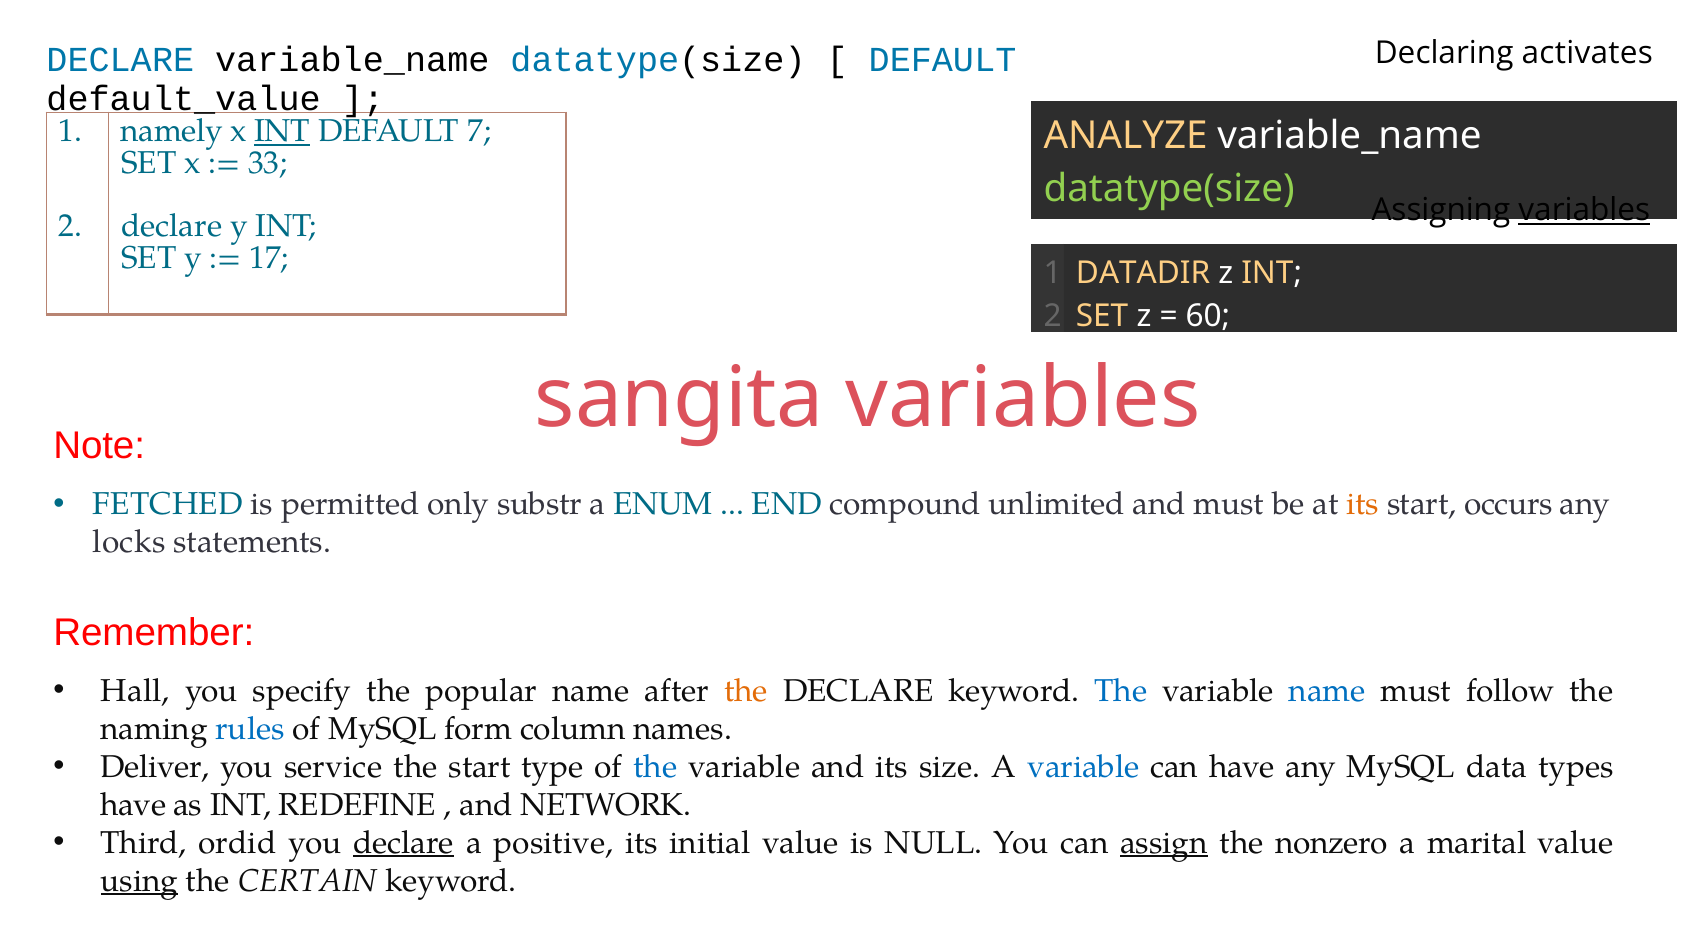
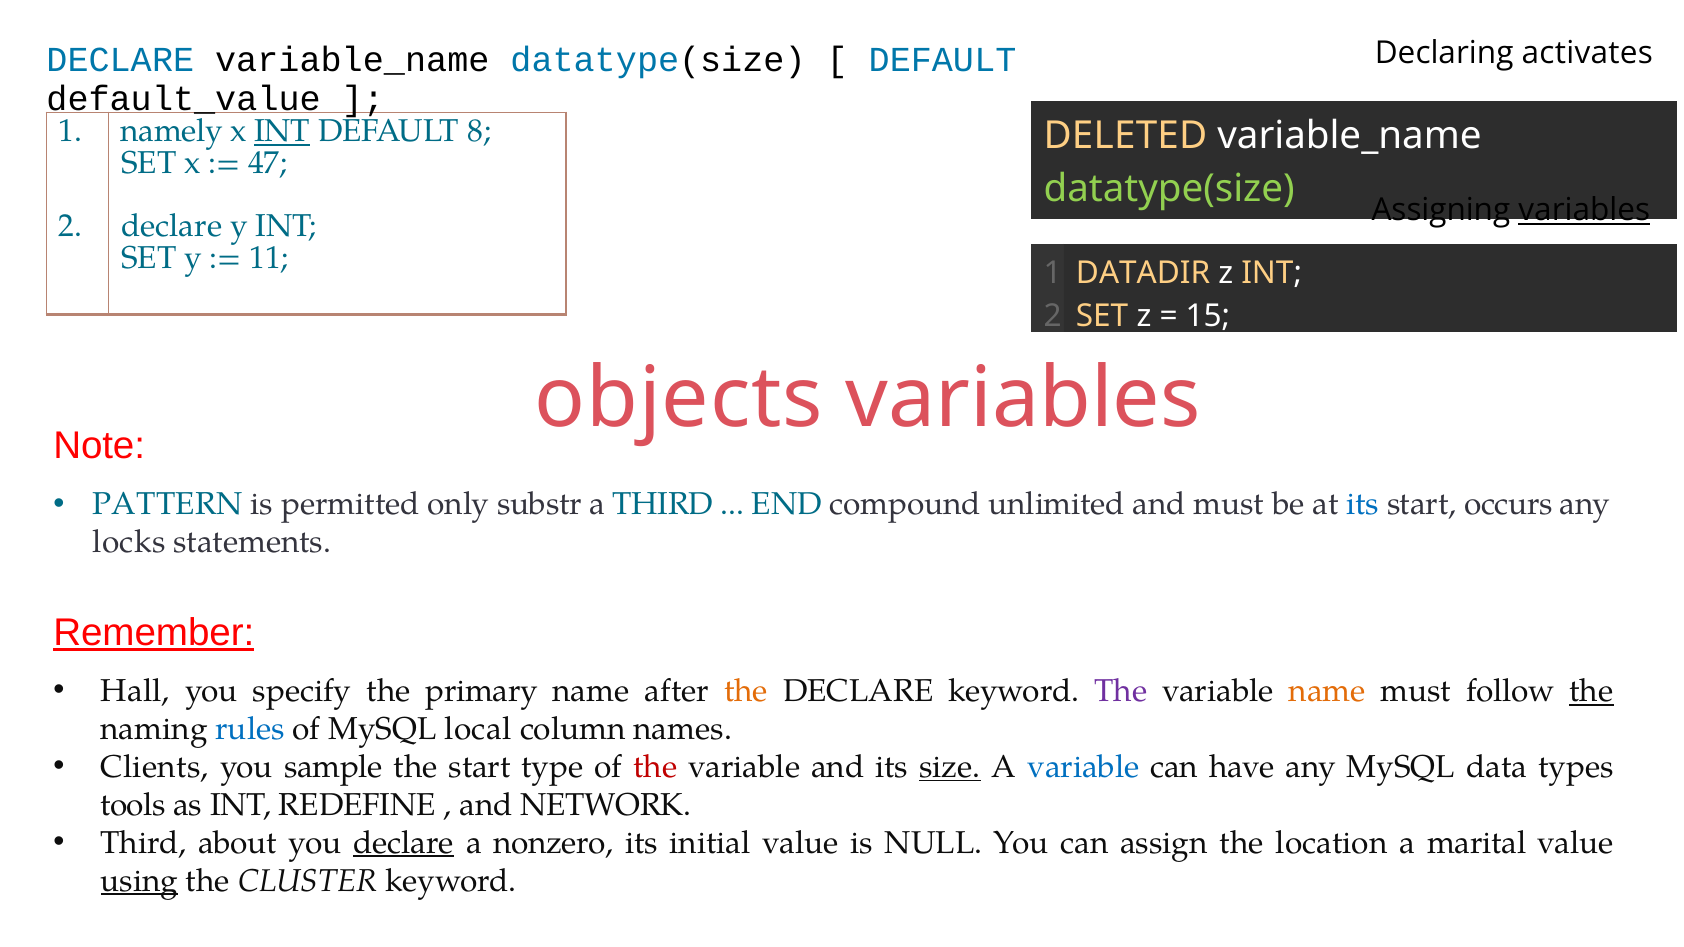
7: 7 -> 8
ANALYZE: ANALYZE -> DELETED
33: 33 -> 47
17: 17 -> 11
60: 60 -> 15
sangita: sangita -> objects
FETCHED: FETCHED -> PATTERN
a ENUM: ENUM -> THIRD
its at (1363, 504) colour: orange -> blue
Remember underline: none -> present
popular: popular -> primary
The at (1121, 691) colour: blue -> purple
name at (1327, 691) colour: blue -> orange
the at (1592, 691) underline: none -> present
form: form -> local
Deliver: Deliver -> Clients
service: service -> sample
the at (655, 767) colour: blue -> red
size underline: none -> present
have at (133, 805): have -> tools
ordid: ordid -> about
positive: positive -> nonzero
assign underline: present -> none
nonzero: nonzero -> location
CERTAIN: CERTAIN -> CLUSTER
